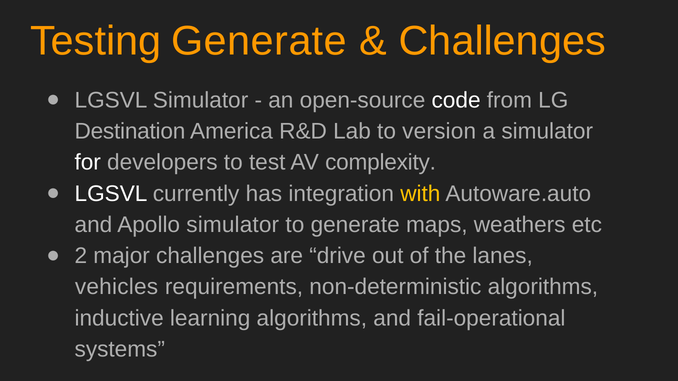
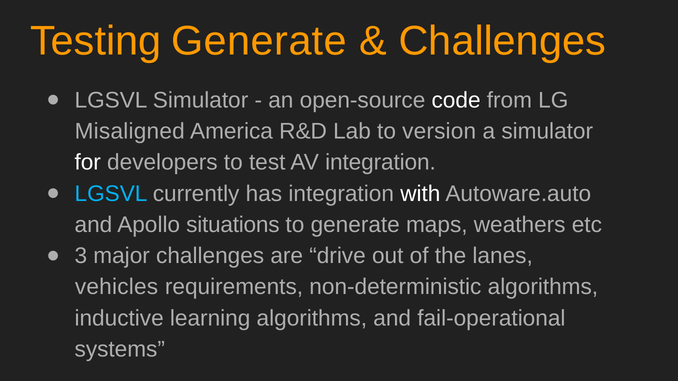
Destination: Destination -> Misaligned
AV complexity: complexity -> integration
LGSVL at (111, 194) colour: white -> light blue
with colour: yellow -> white
Apollo simulator: simulator -> situations
2: 2 -> 3
